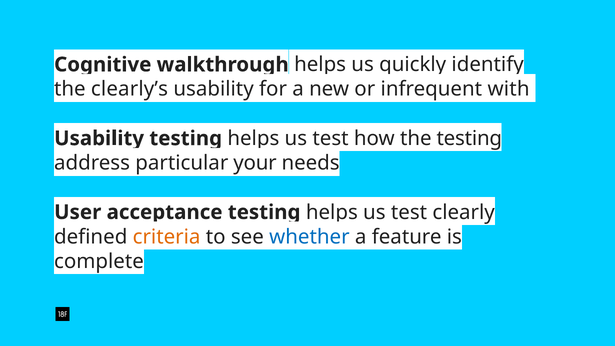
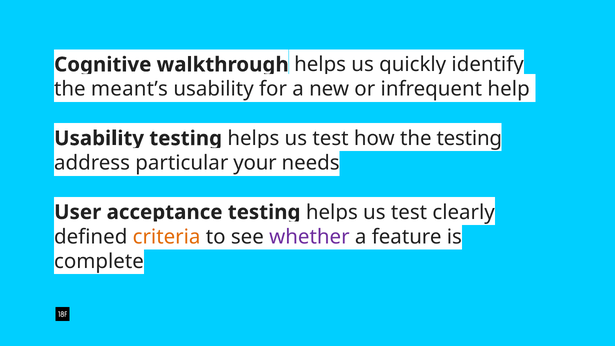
clearly’s: clearly’s -> meant’s
with: with -> help
whether colour: blue -> purple
